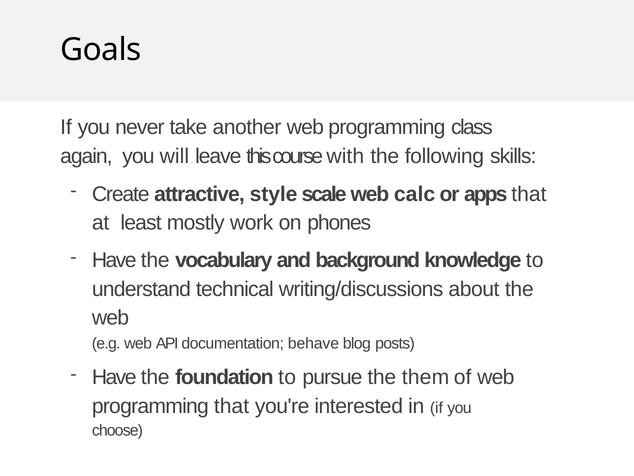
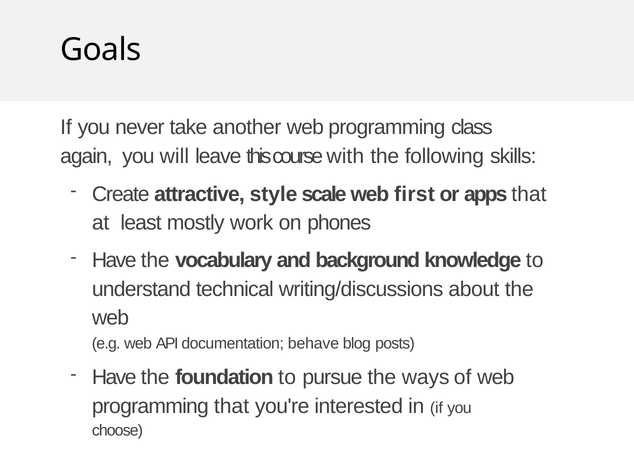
calc: calc -> first
them: them -> ways
